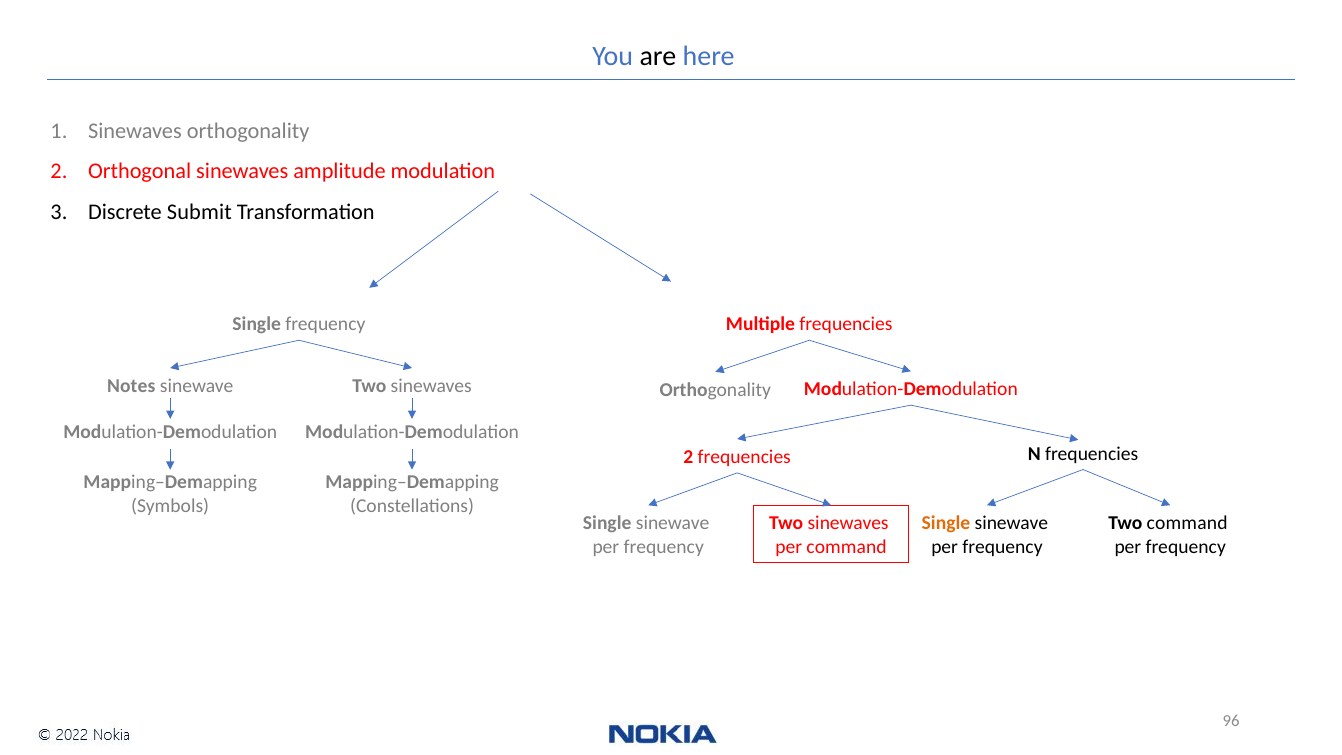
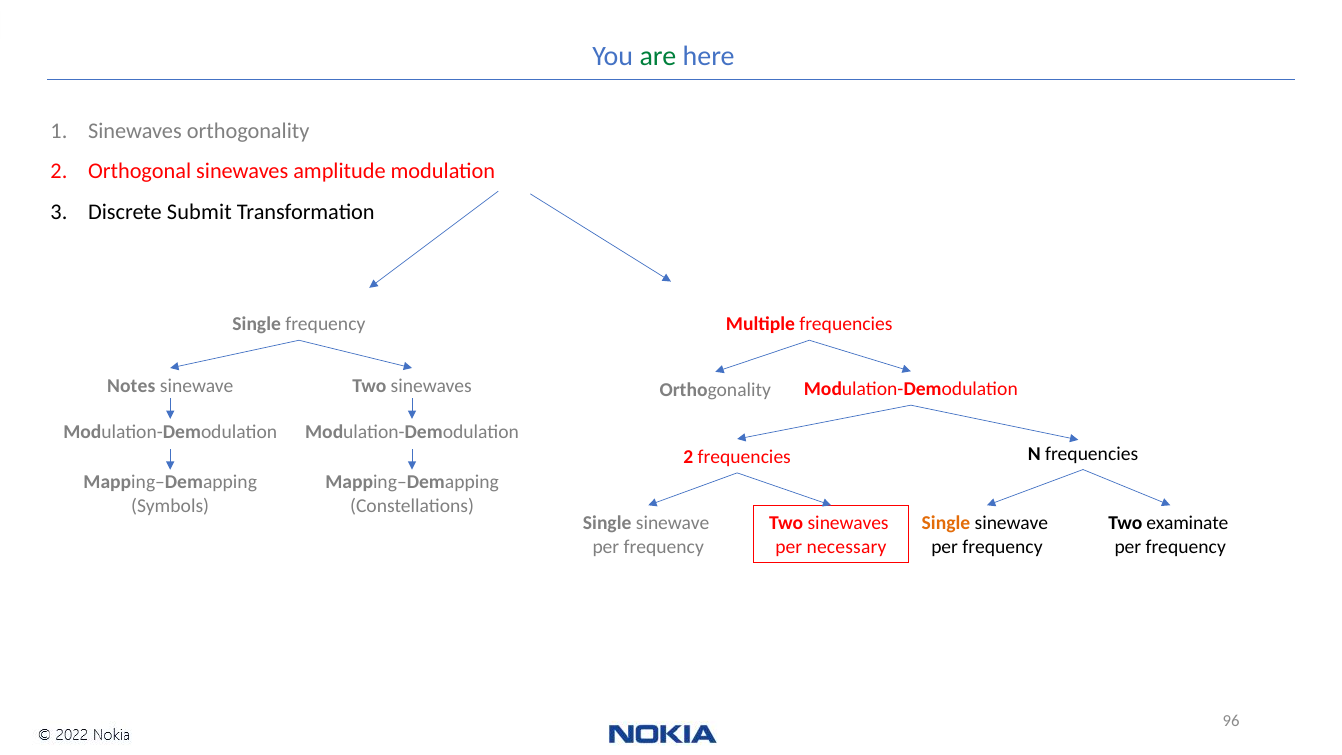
are colour: black -> green
Two command: command -> examinate
per command: command -> necessary
